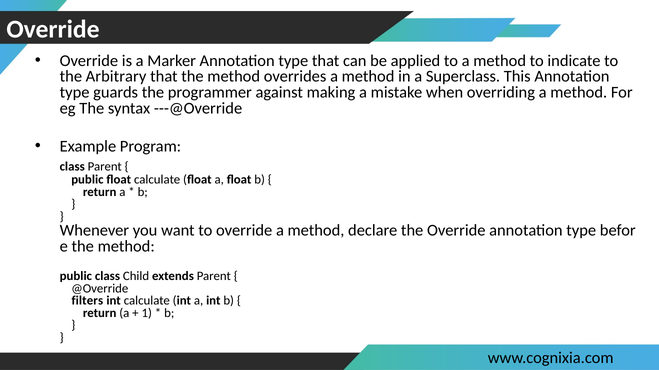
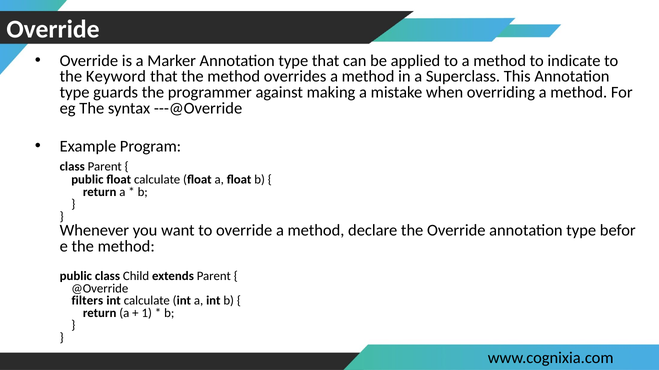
Arbitrary: Arbitrary -> Keyword
